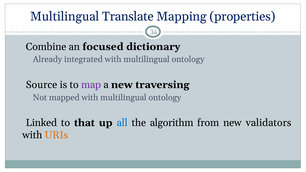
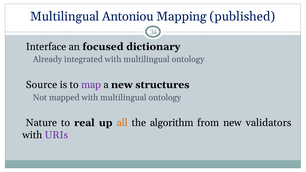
Translate: Translate -> Antoniou
properties: properties -> published
Combine: Combine -> Interface
traversing: traversing -> structures
Linked: Linked -> Nature
that: that -> real
all colour: blue -> orange
URIs colour: orange -> purple
